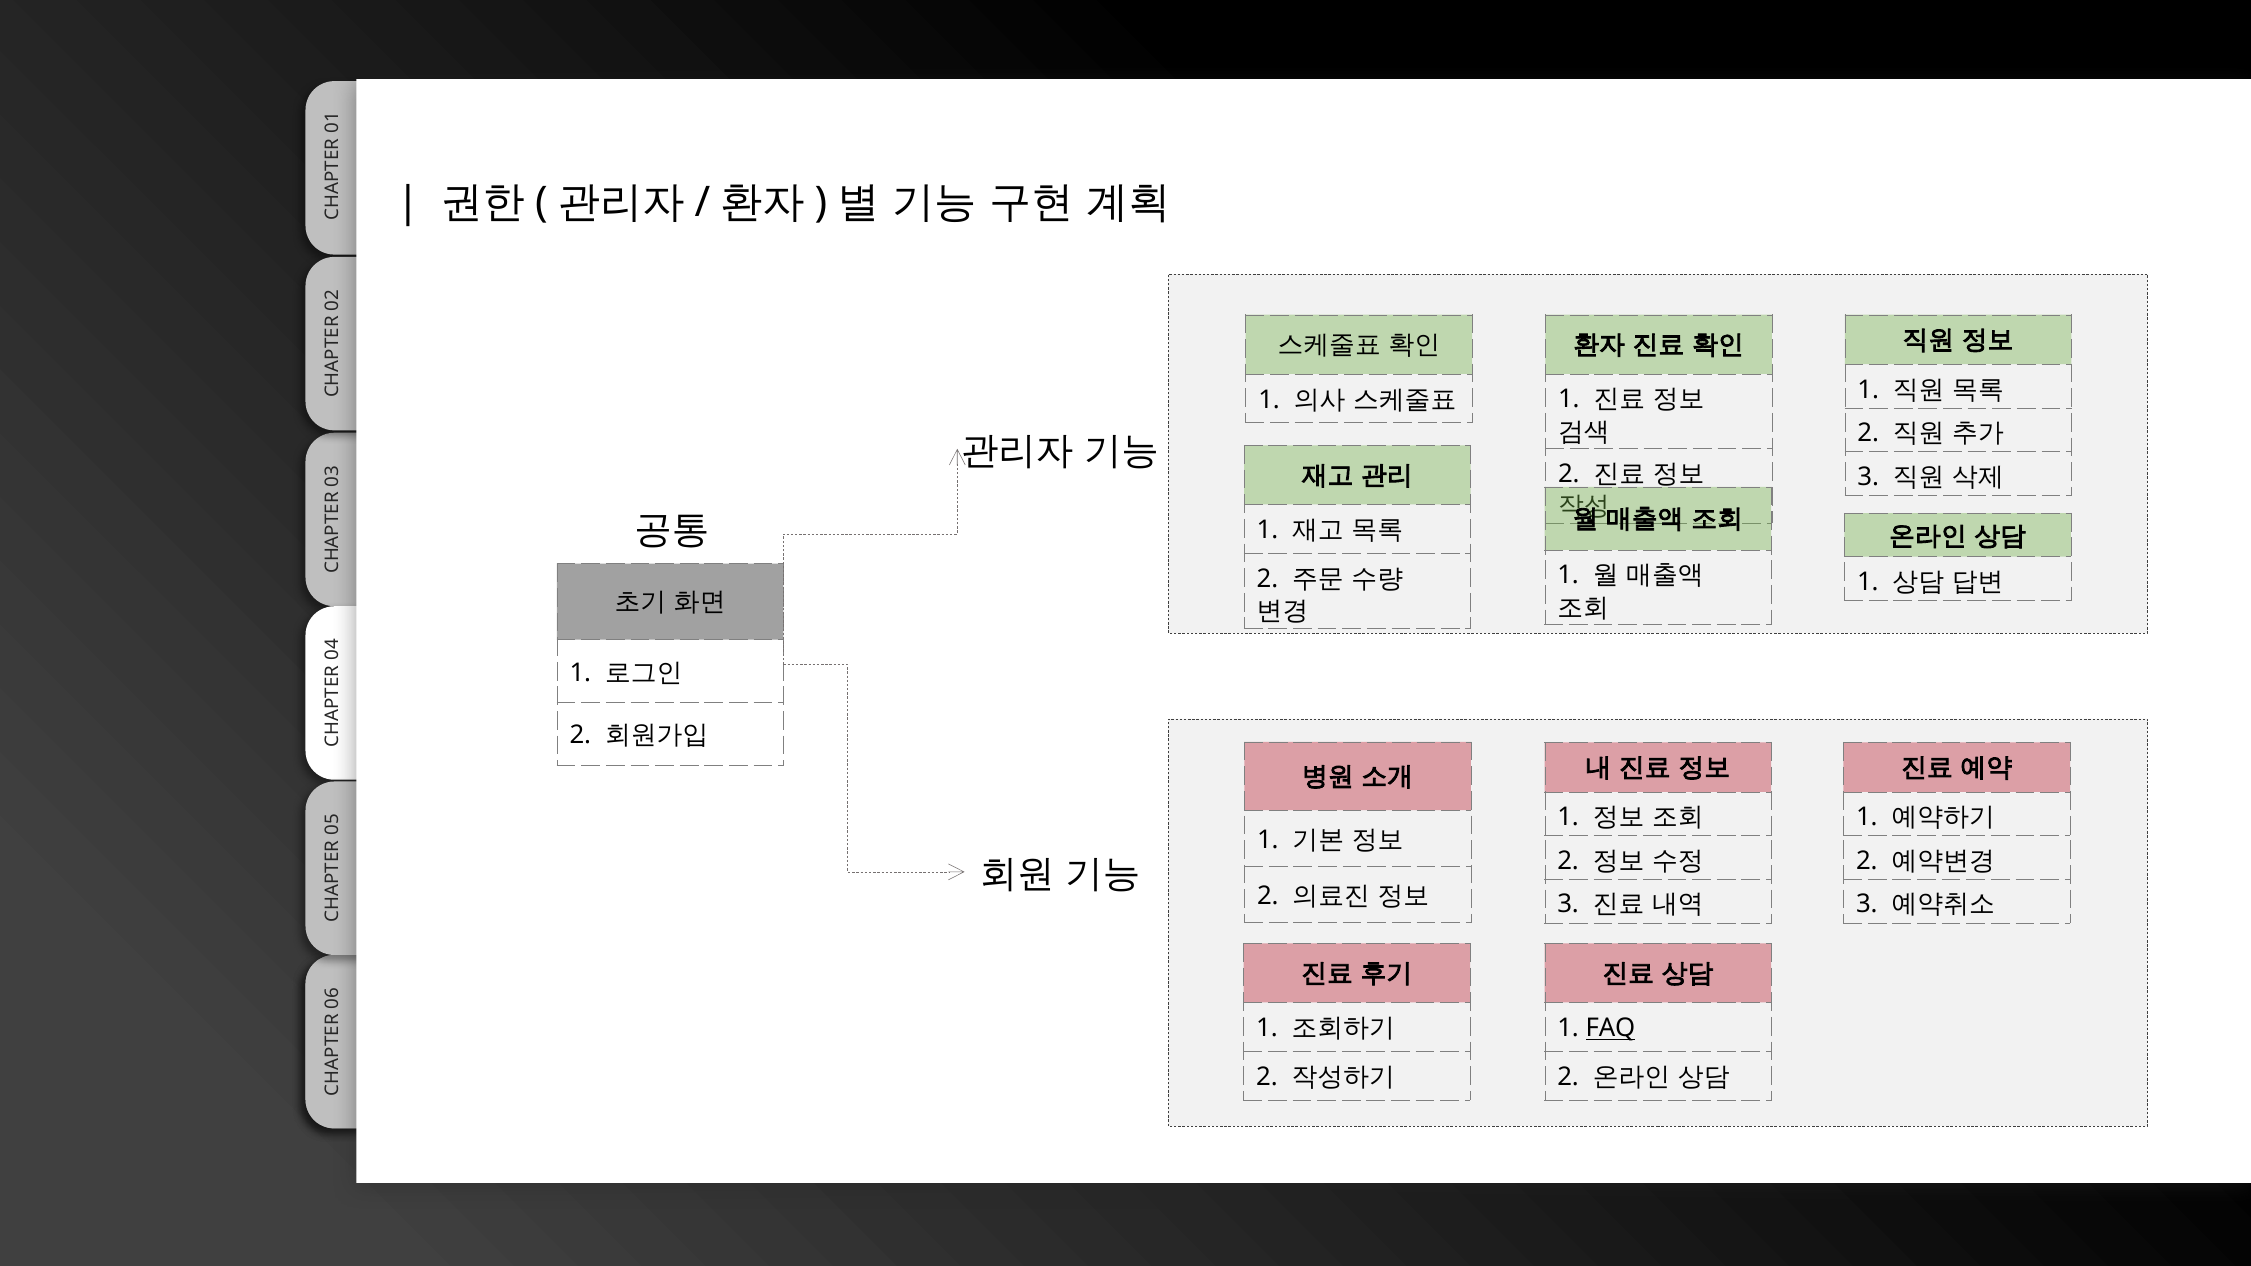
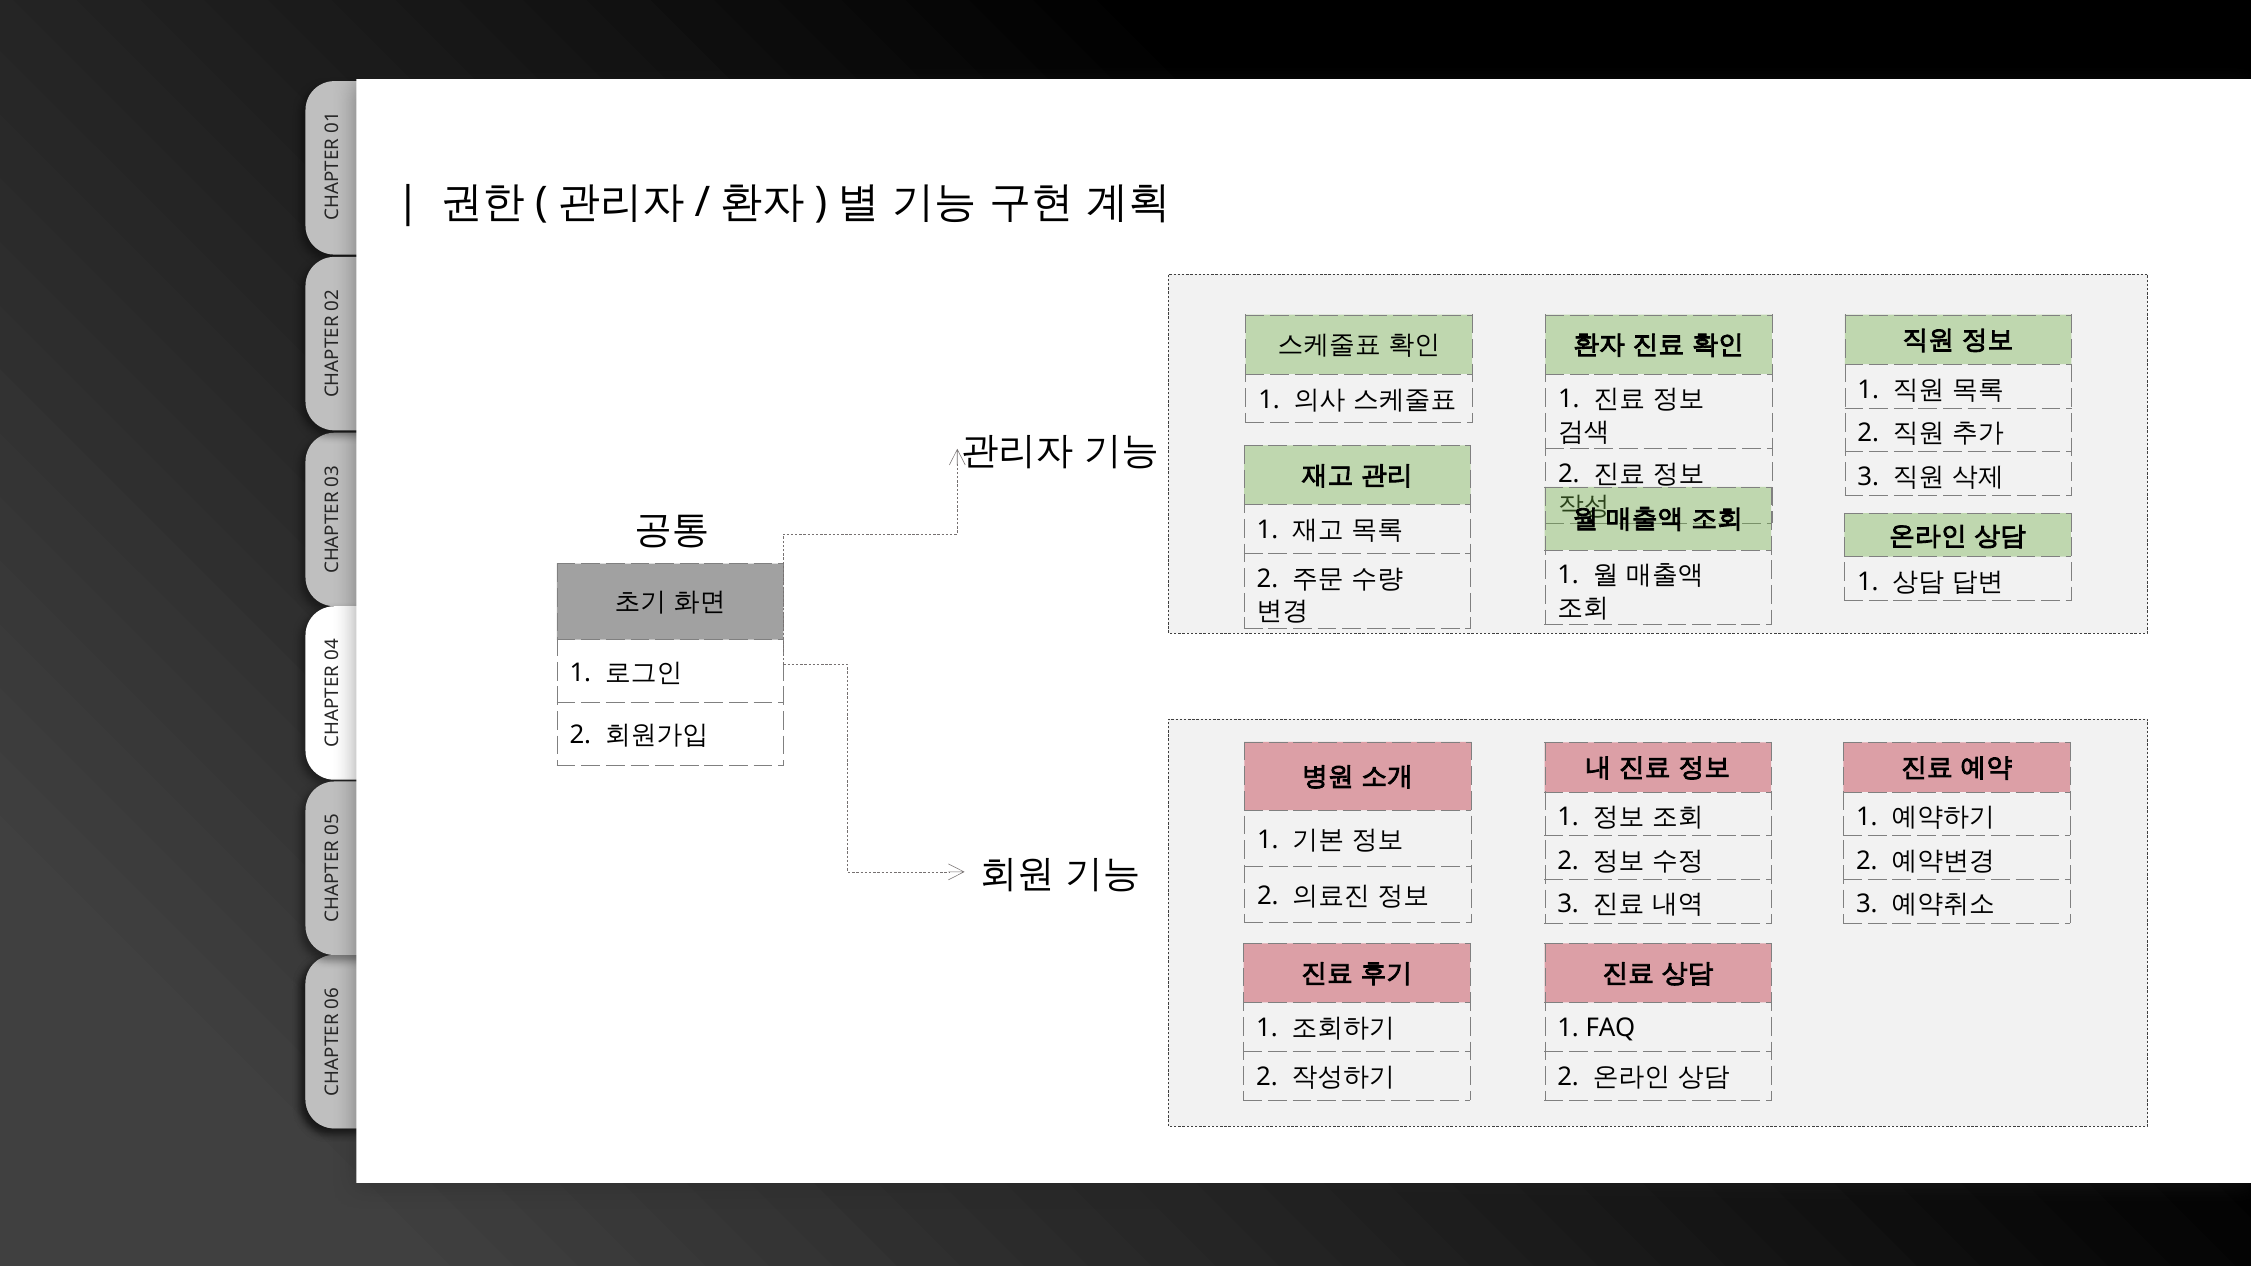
FAQ underline: present -> none
